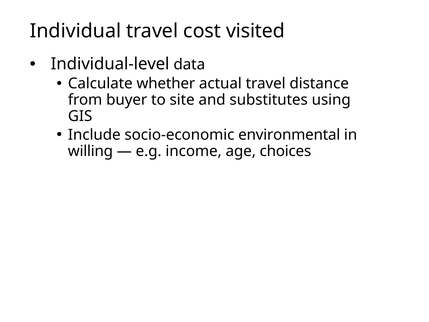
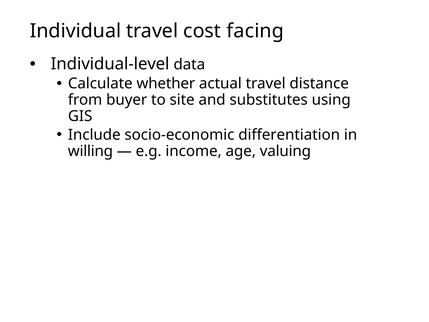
visited: visited -> facing
environmental: environmental -> differentiation
choices: choices -> valuing
